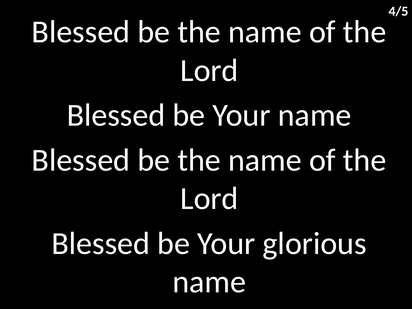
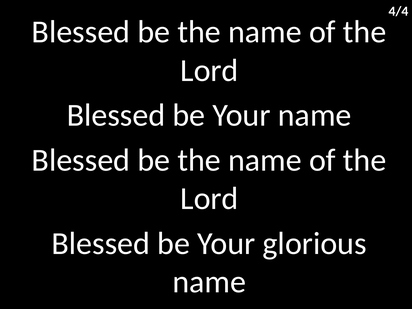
4/5: 4/5 -> 4/4
